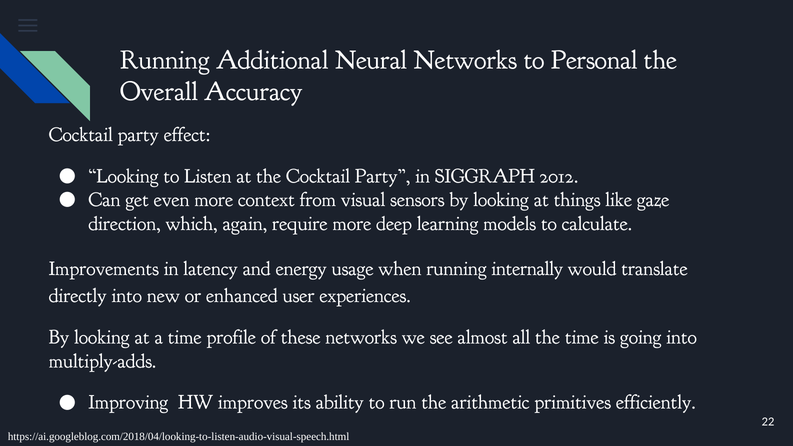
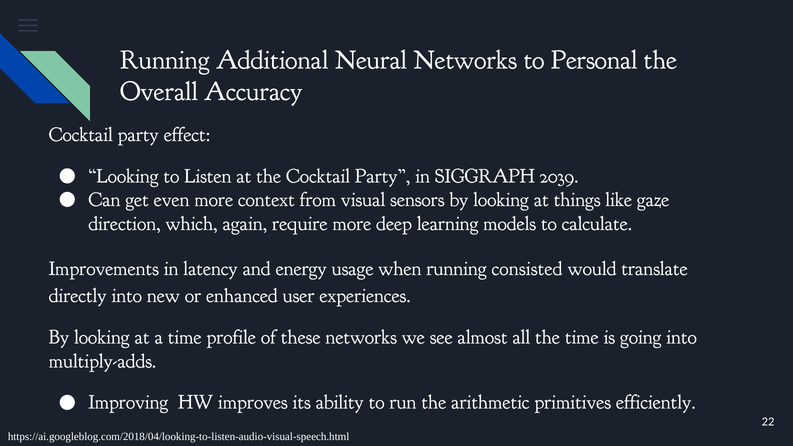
2012: 2012 -> 2039
internally: internally -> consisted
